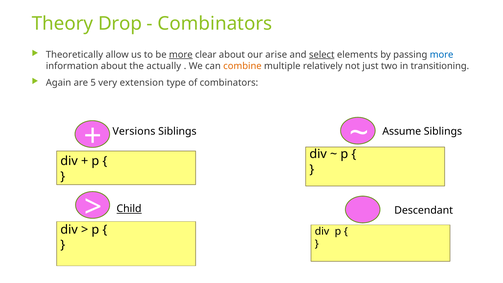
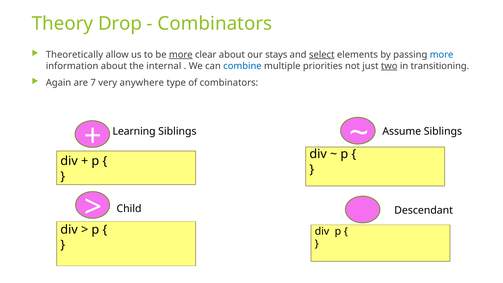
arise: arise -> stays
actually: actually -> internal
combine colour: orange -> blue
relatively: relatively -> priorities
two underline: none -> present
5: 5 -> 7
extension: extension -> anywhere
Versions: Versions -> Learning
Child underline: present -> none
